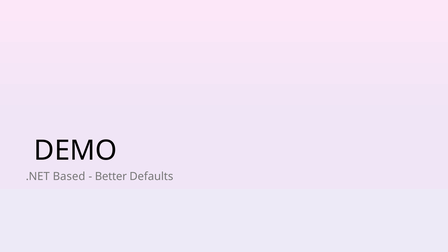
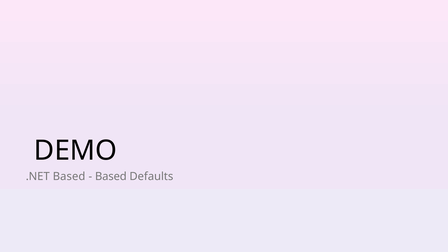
Better at (111, 176): Better -> Based
